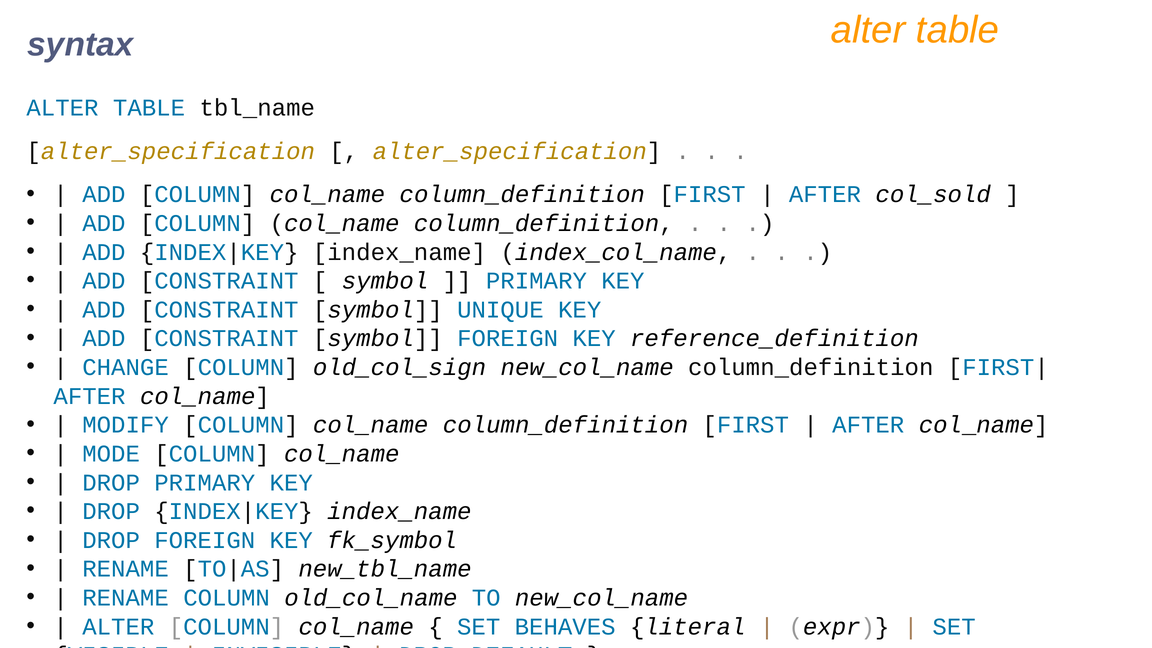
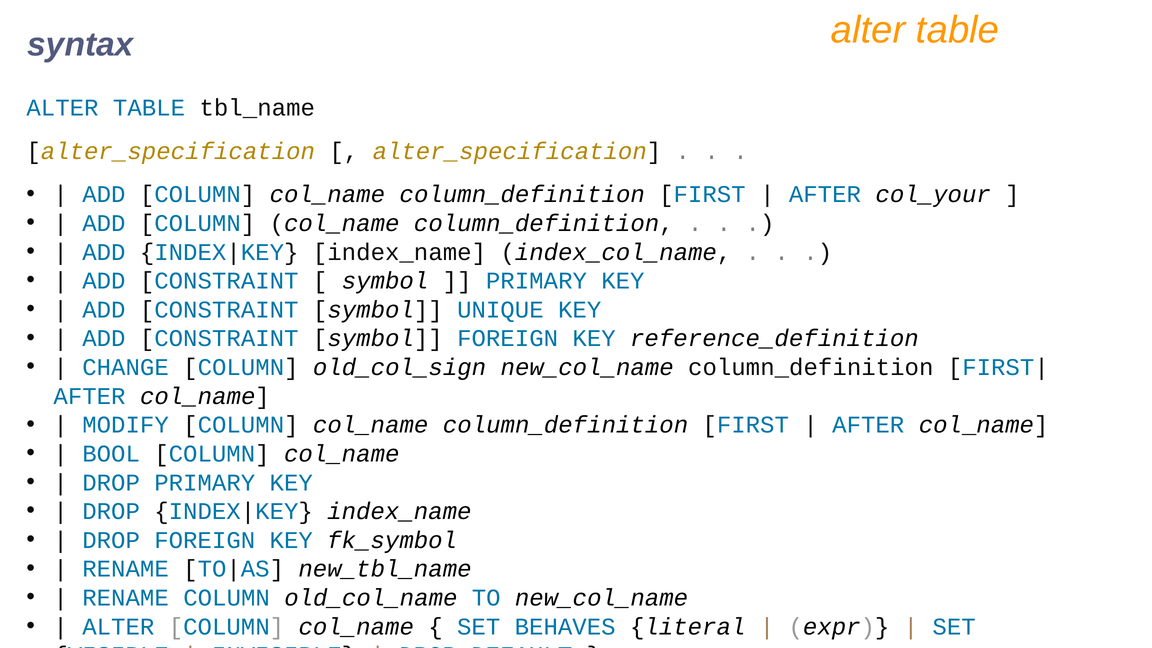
col_sold: col_sold -> col_your
MODE: MODE -> BOOL
